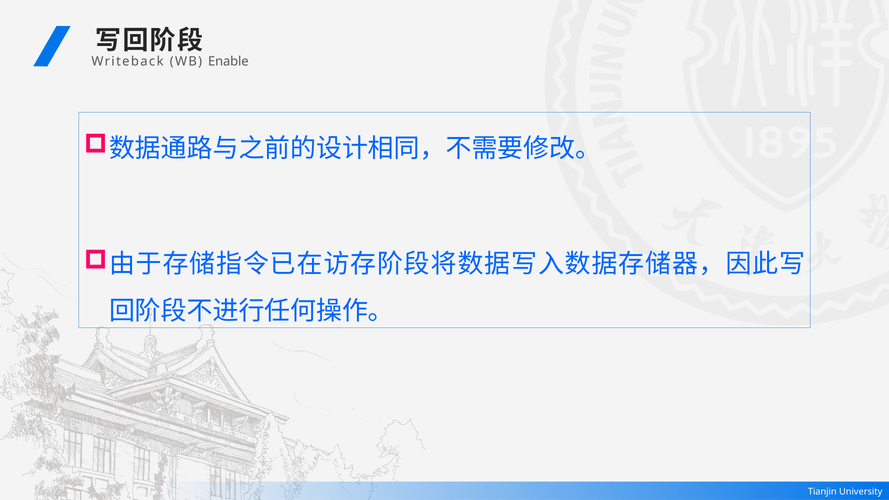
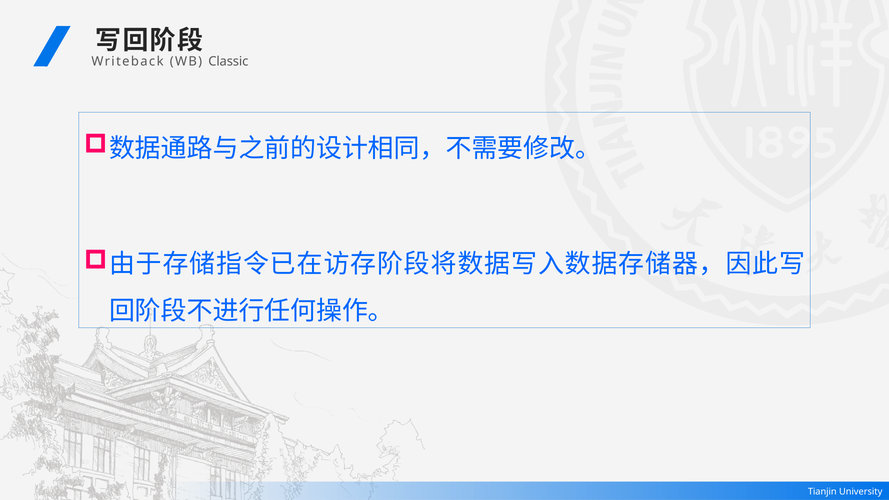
Enable: Enable -> Classic
